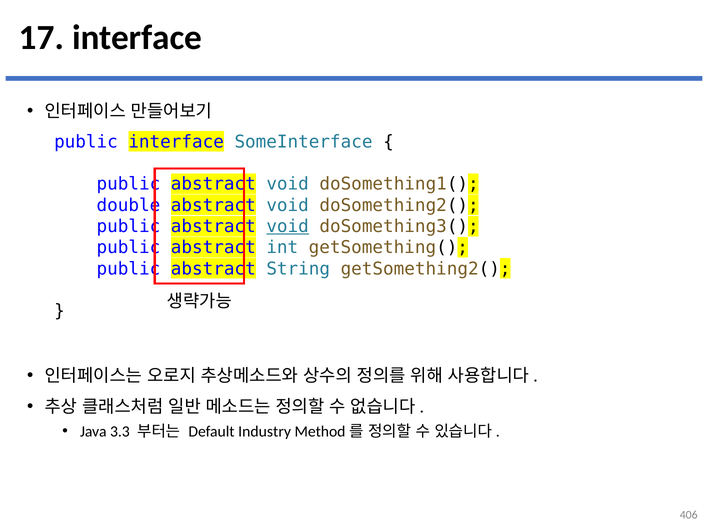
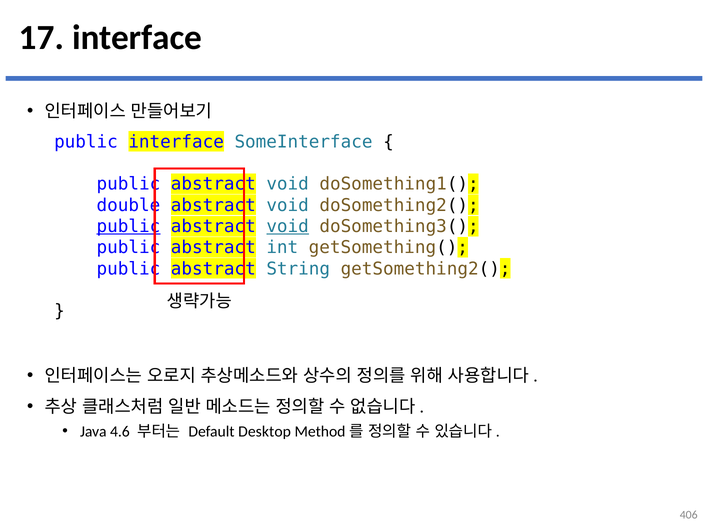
public at (128, 227) underline: none -> present
3.3: 3.3 -> 4.6
Industry: Industry -> Desktop
